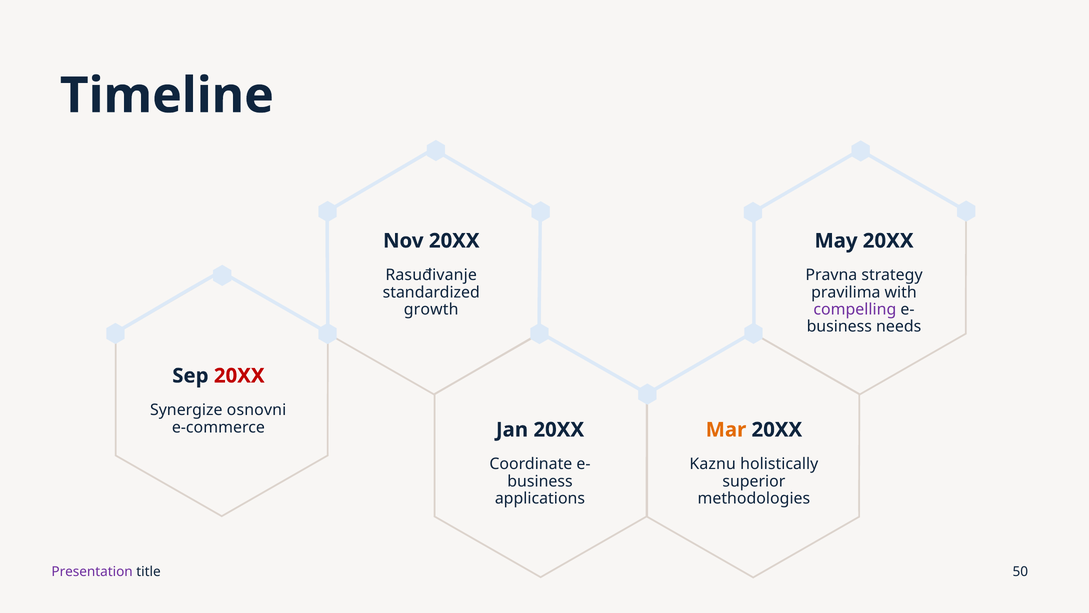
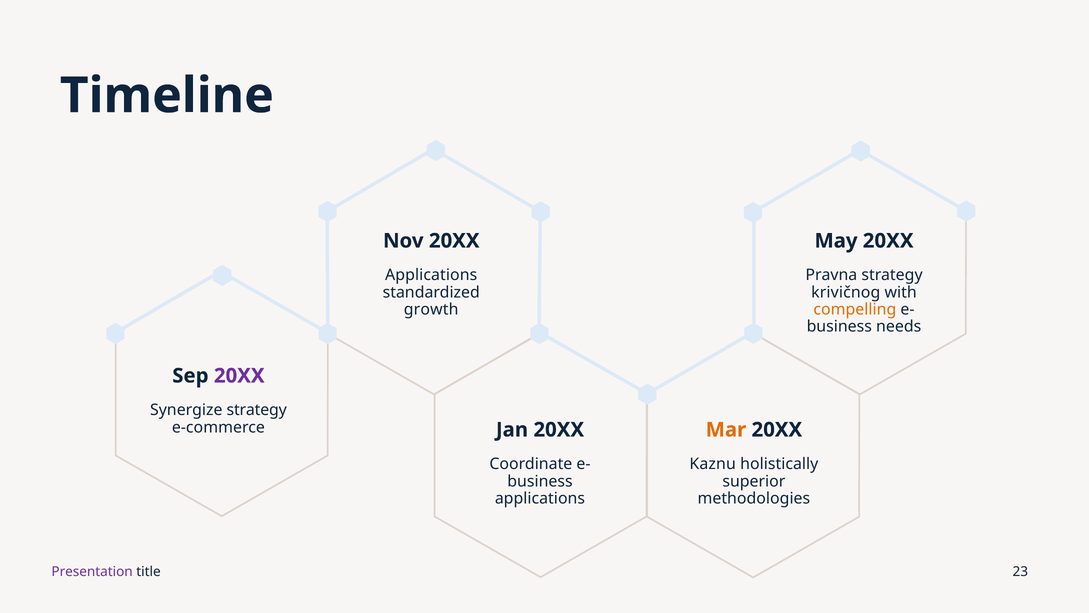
Rasuđivanje at (431, 275): Rasuđivanje -> Applications
pravilima: pravilima -> krivičnog
compelling colour: purple -> orange
20XX at (239, 376) colour: red -> purple
Synergize osnovni: osnovni -> strategy
50: 50 -> 23
